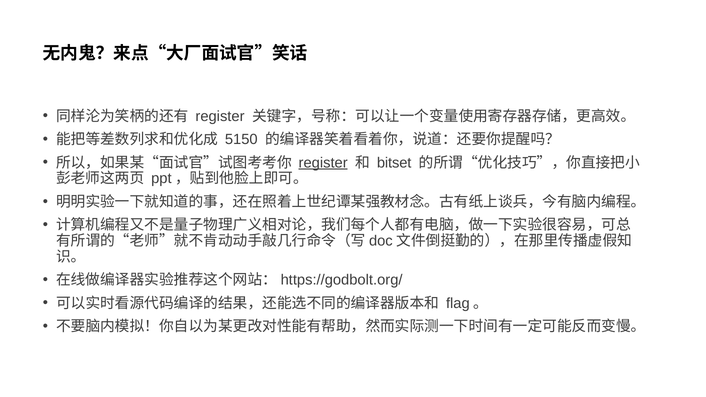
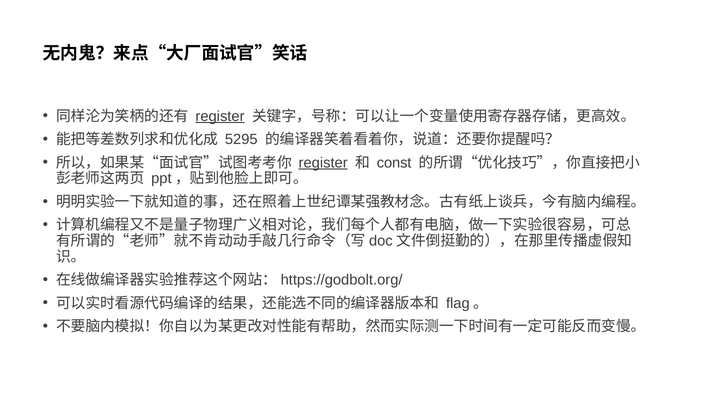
register at (220, 116) underline: none -> present
5150: 5150 -> 5295
bitset: bitset -> const
